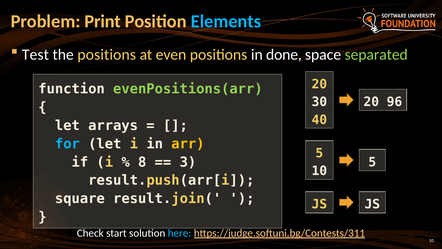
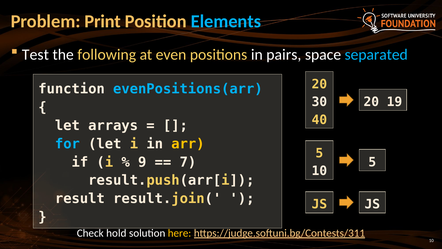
the positions: positions -> following
done: done -> pairs
separated colour: light green -> light blue
evenPositions(arr colour: light green -> light blue
96: 96 -> 19
8: 8 -> 9
3: 3 -> 7
square: square -> result
start: start -> hold
here colour: light blue -> yellow
